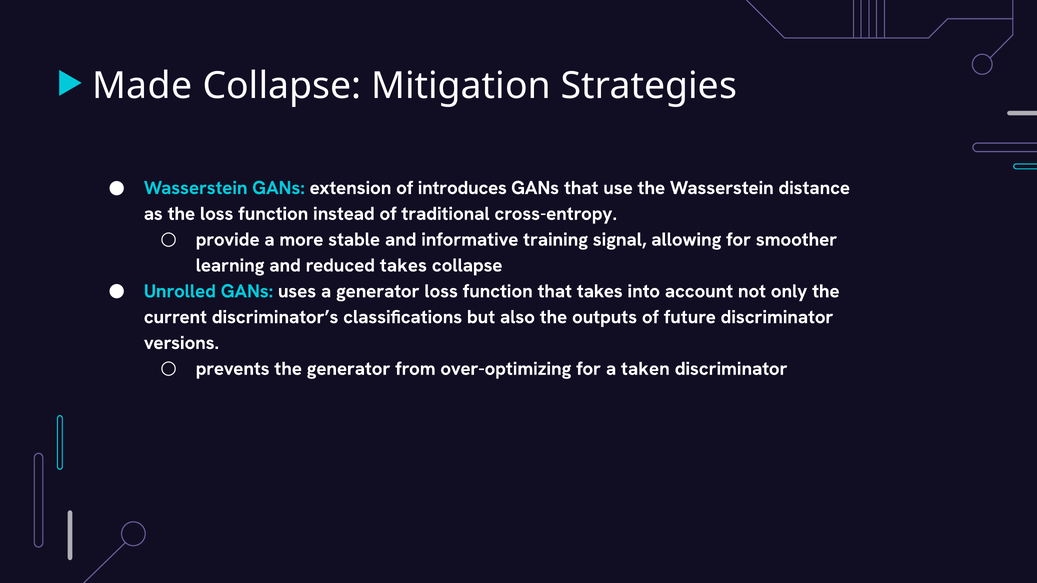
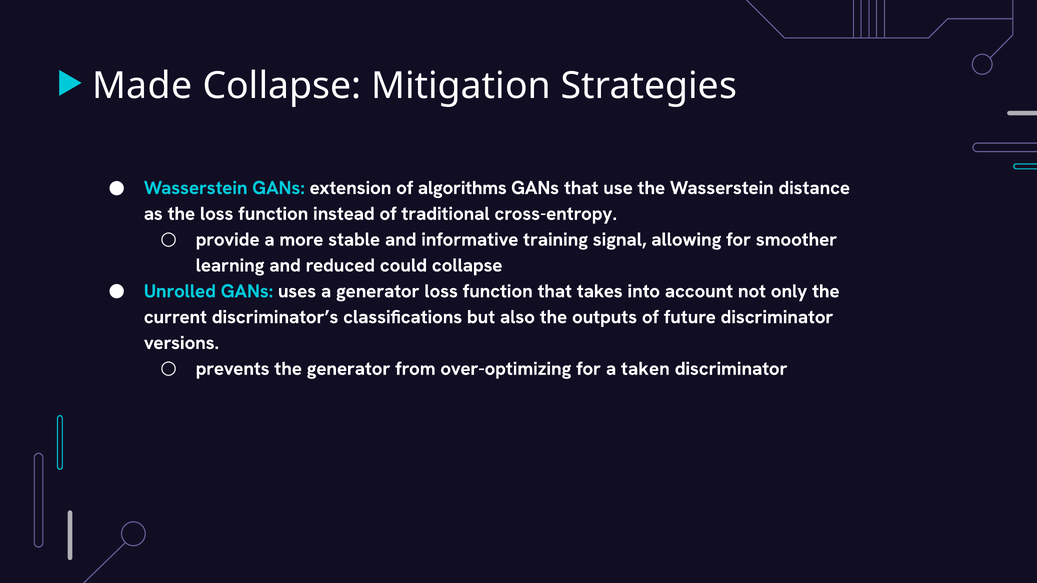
introduces: introduces -> algorithms
reduced takes: takes -> could
